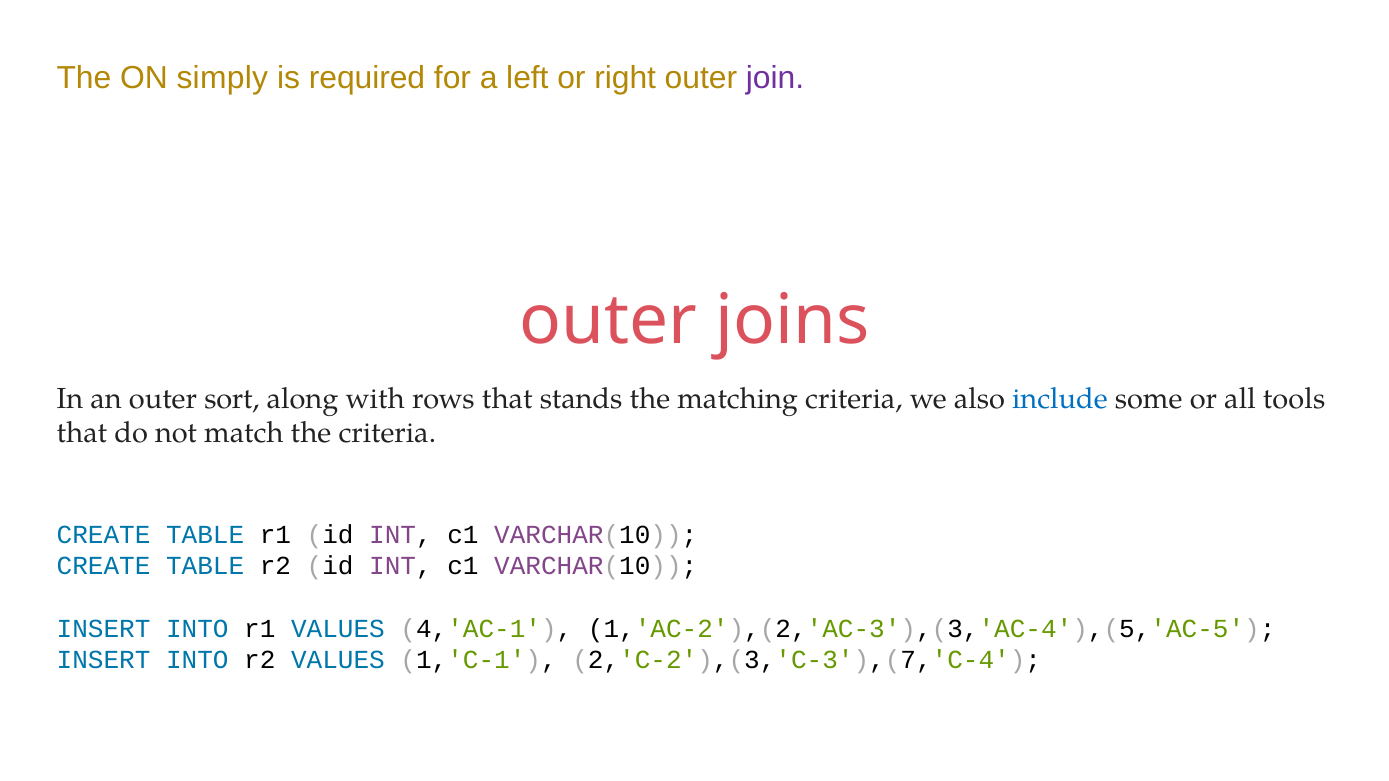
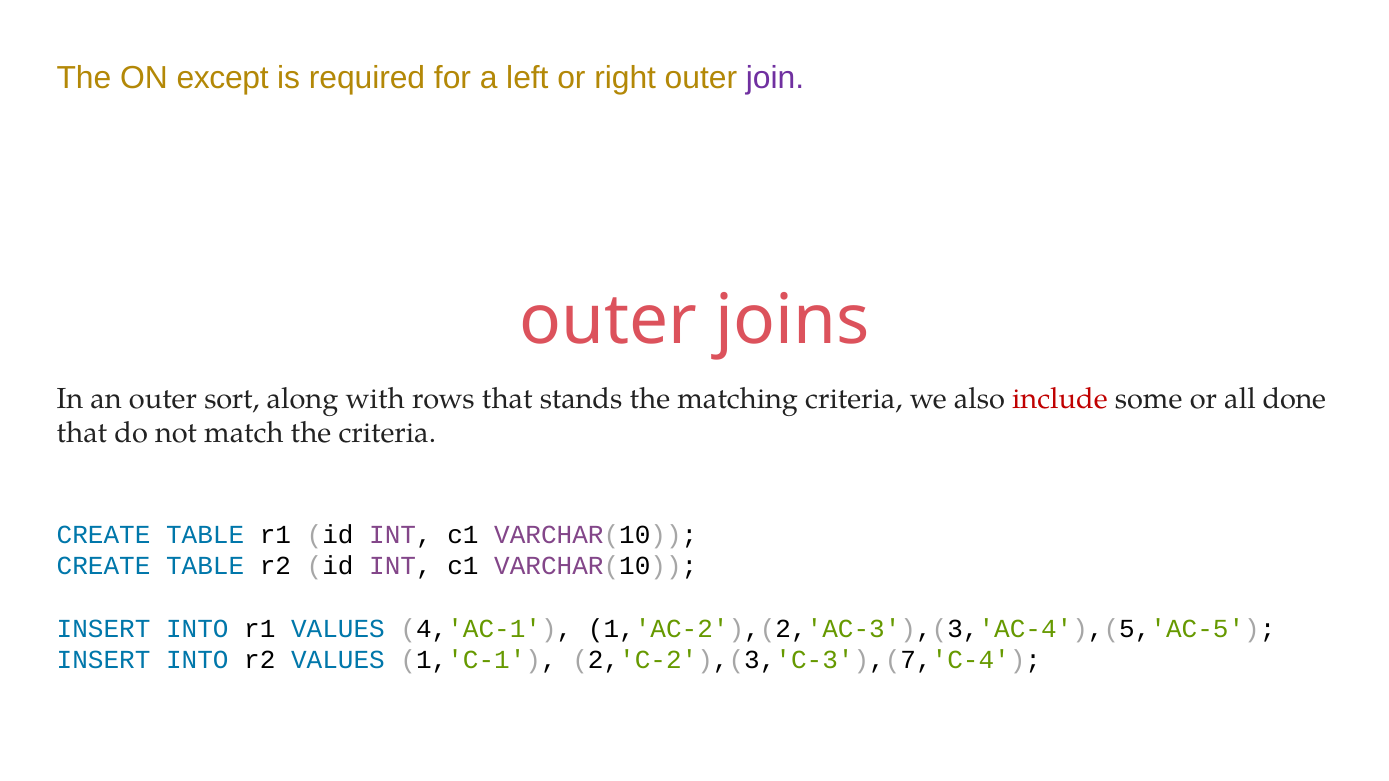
simply: simply -> except
include colour: blue -> red
tools: tools -> done
